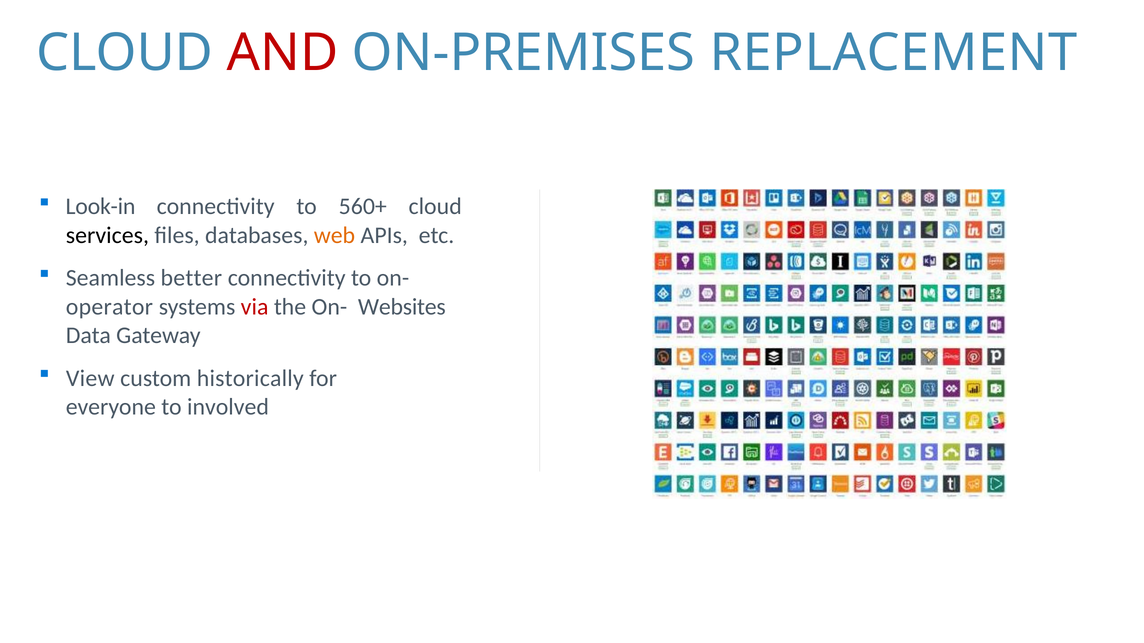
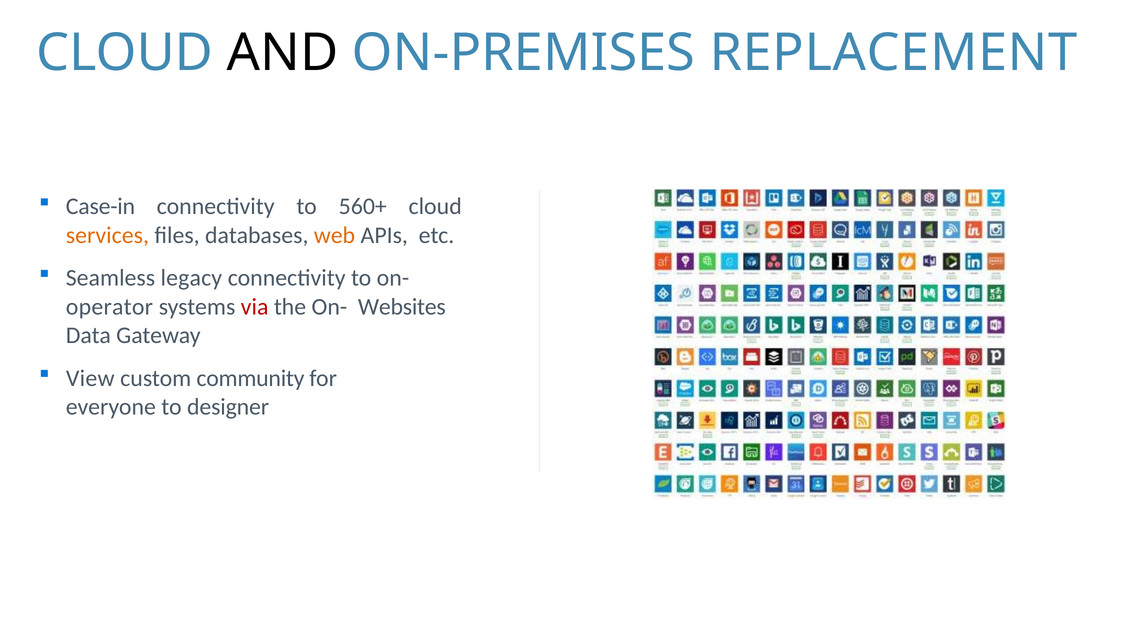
AND colour: red -> black
Look-in: Look-in -> Case-in
services colour: black -> orange
better: better -> legacy
historically: historically -> community
involved: involved -> designer
